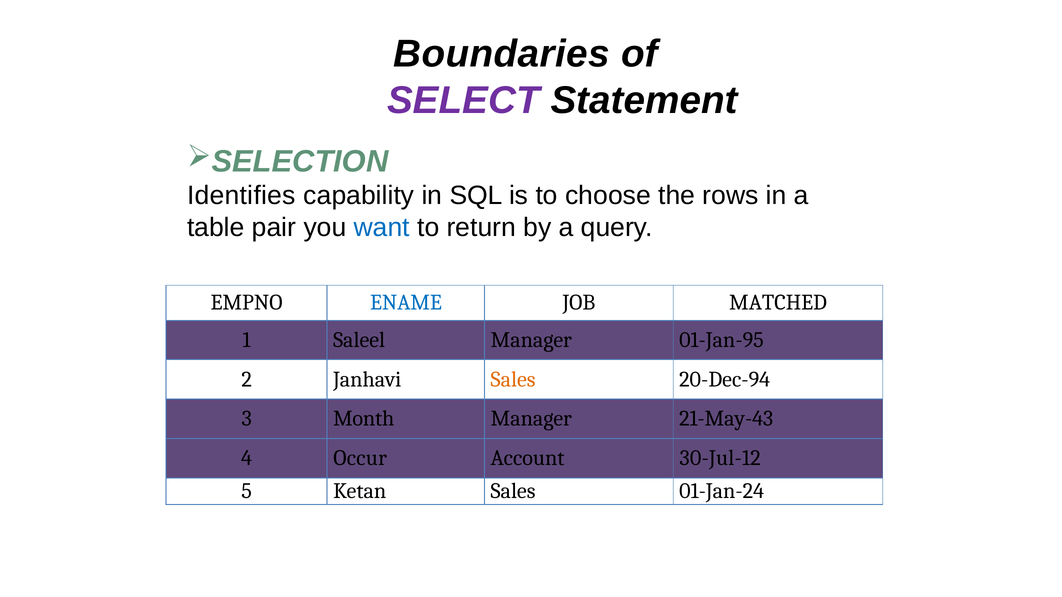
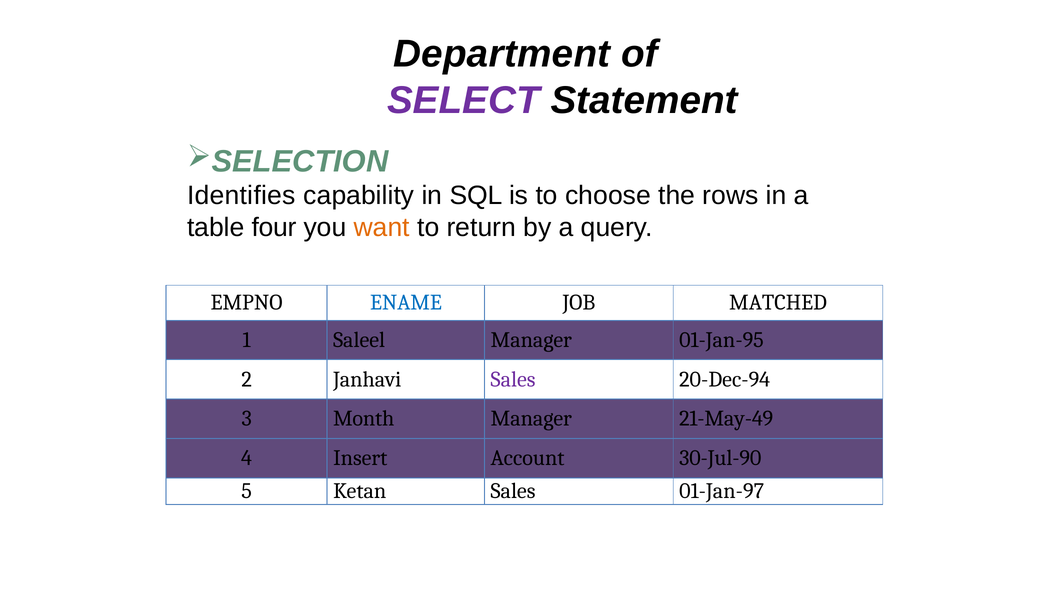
Boundaries: Boundaries -> Department
pair: pair -> four
want colour: blue -> orange
Sales at (513, 380) colour: orange -> purple
21-May-43: 21-May-43 -> 21-May-49
Occur: Occur -> Insert
30-Jul-12: 30-Jul-12 -> 30-Jul-90
01-Jan-24: 01-Jan-24 -> 01-Jan-97
